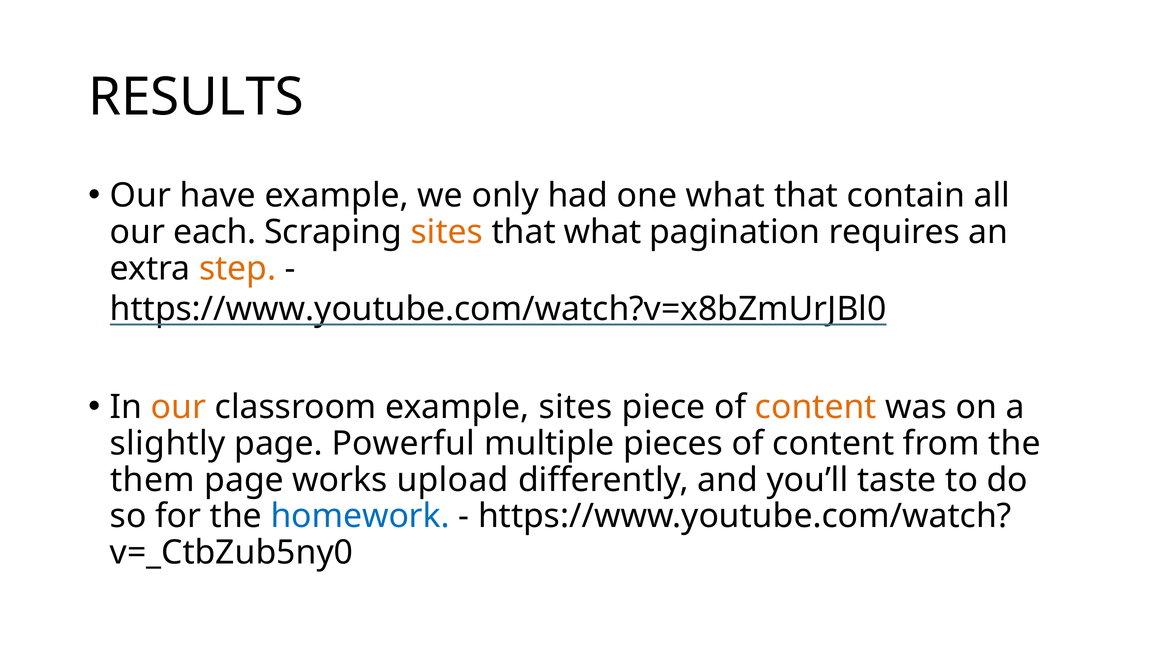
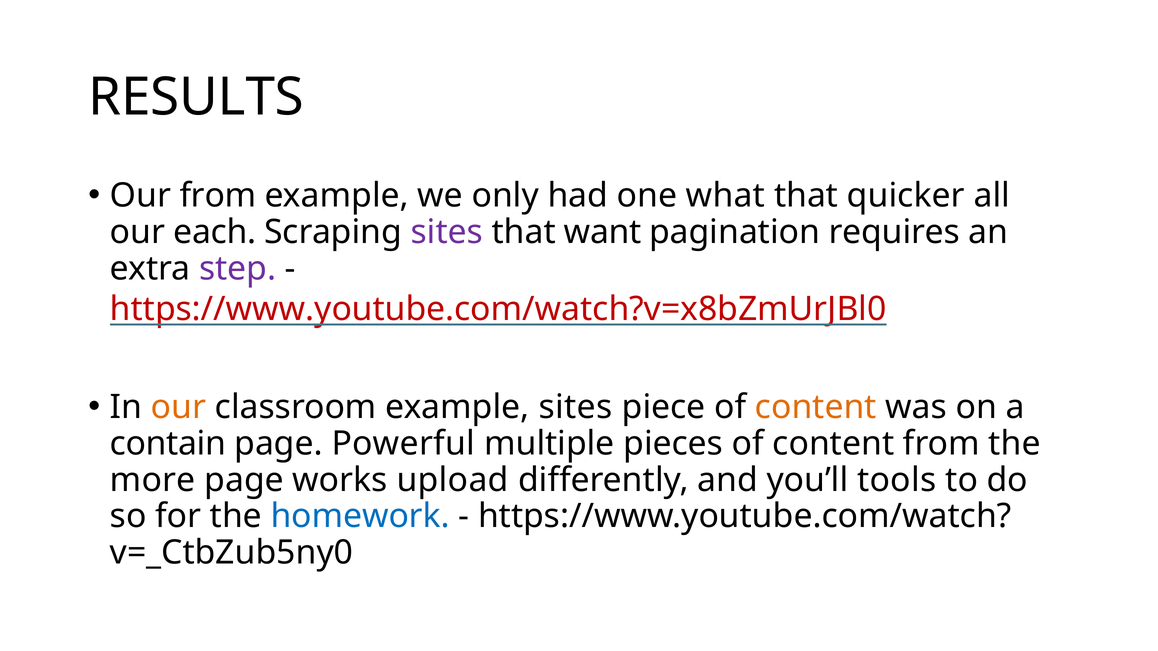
Our have: have -> from
contain: contain -> quicker
sites at (447, 232) colour: orange -> purple
that what: what -> want
step colour: orange -> purple
https://www.youtube.com/watch?v=x8bZmUrJBl0 colour: black -> red
slightly: slightly -> contain
them: them -> more
taste: taste -> tools
